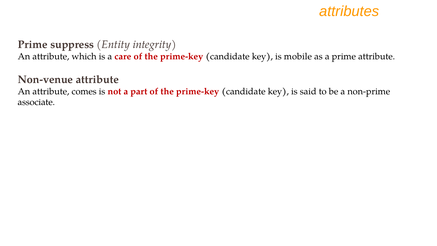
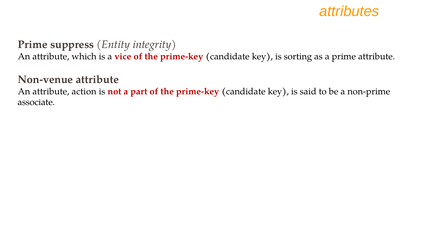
care: care -> vice
mobile: mobile -> sorting
comes: comes -> action
